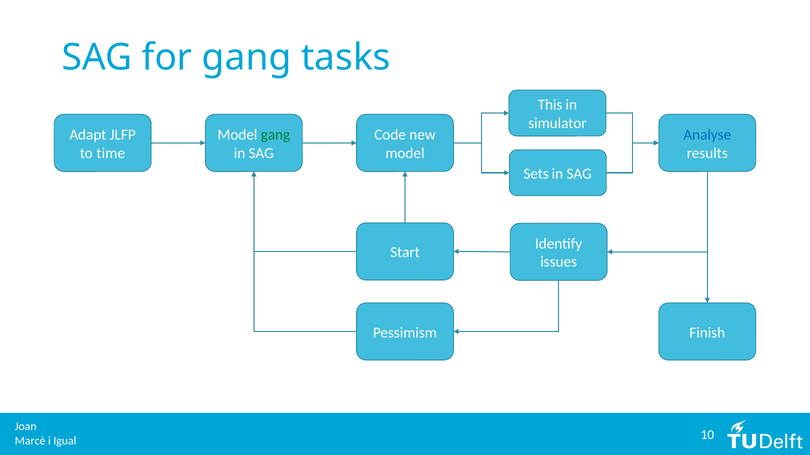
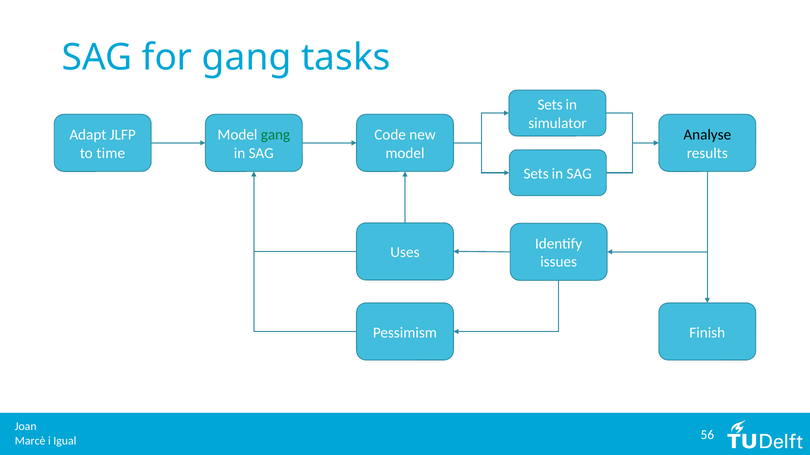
This at (550, 105): This -> Sets
Analyse colour: blue -> black
Start: Start -> Uses
10: 10 -> 56
